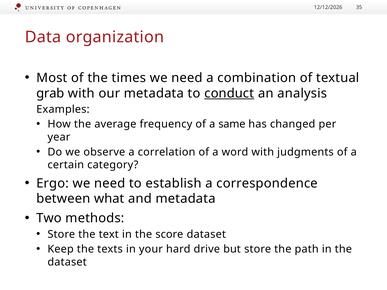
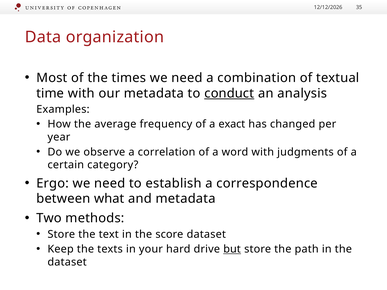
grab: grab -> time
same: same -> exact
but underline: none -> present
